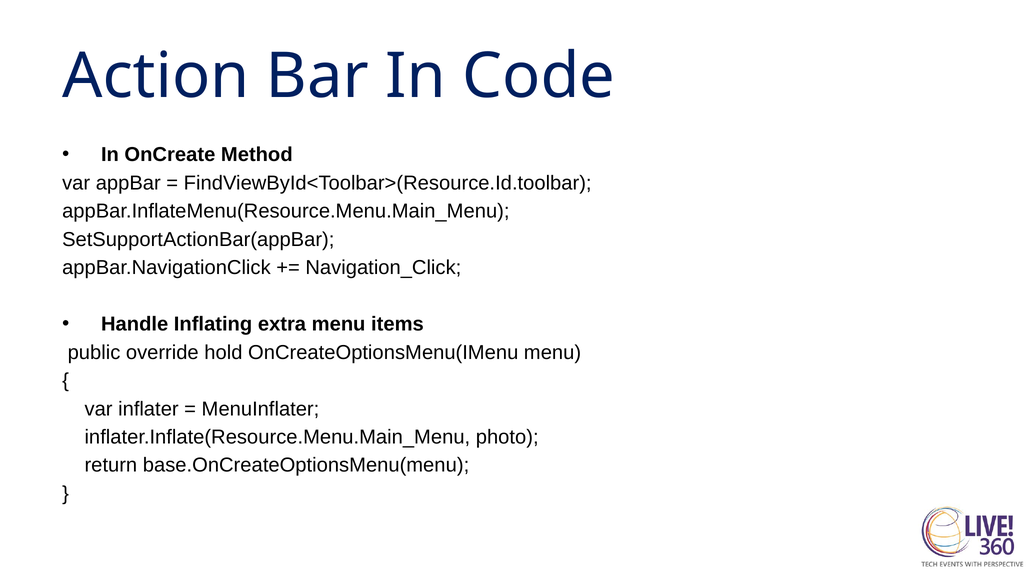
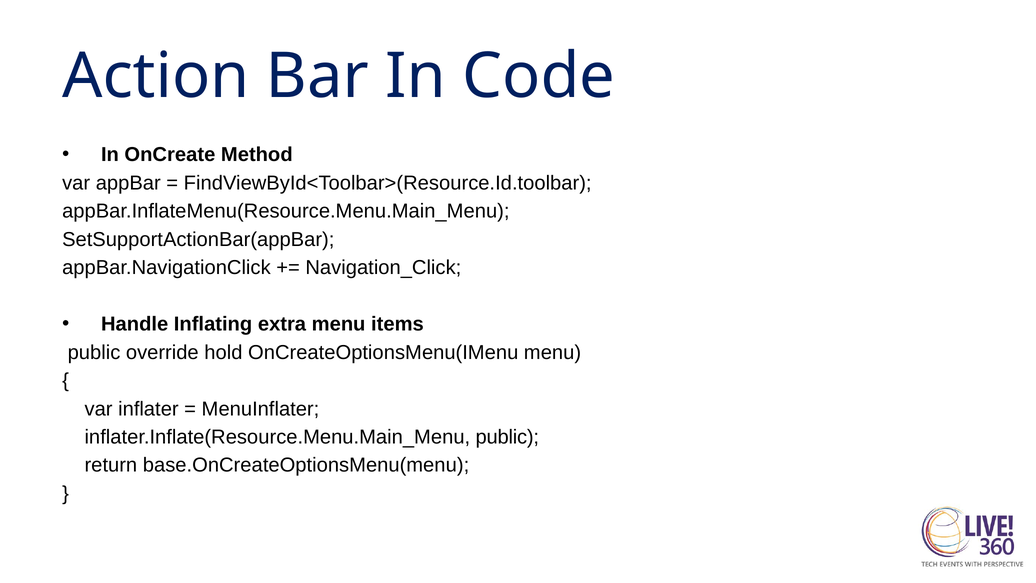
inflater.Inflate(Resource.Menu.Main_Menu photo: photo -> public
